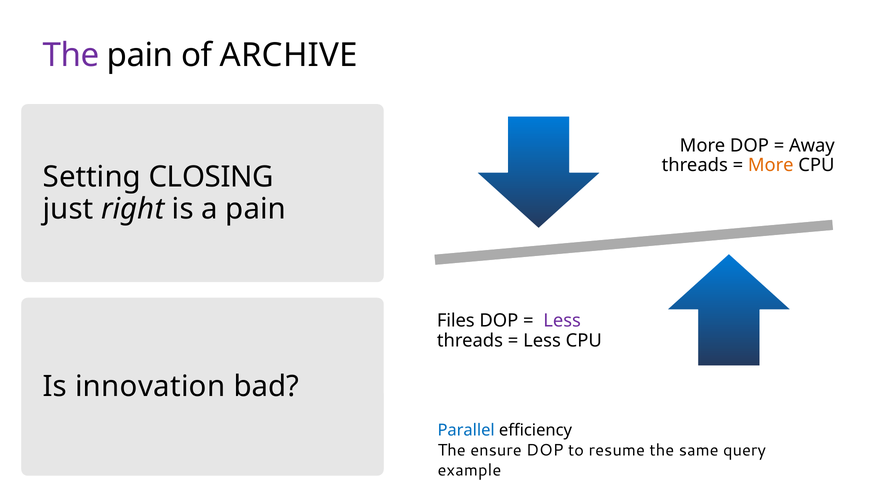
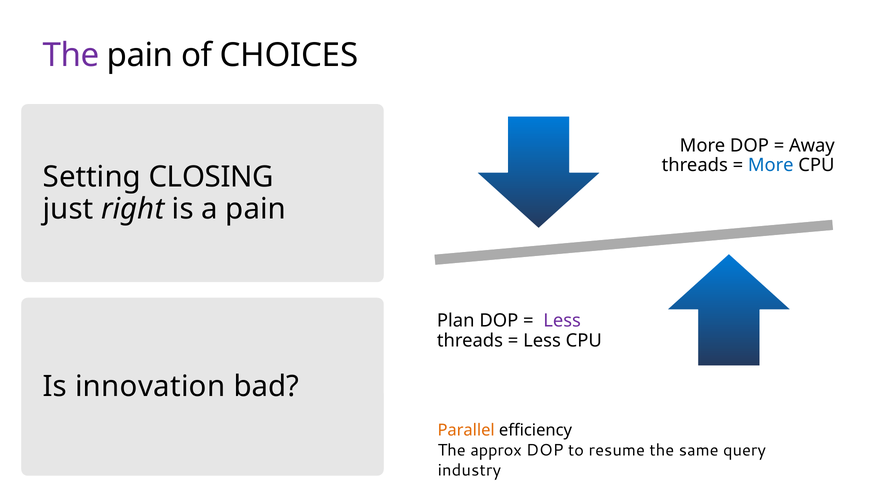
ARCHIVE: ARCHIVE -> CHOICES
More at (771, 165) colour: orange -> blue
Files: Files -> Plan
Parallel colour: blue -> orange
ensure: ensure -> approx
example: example -> industry
